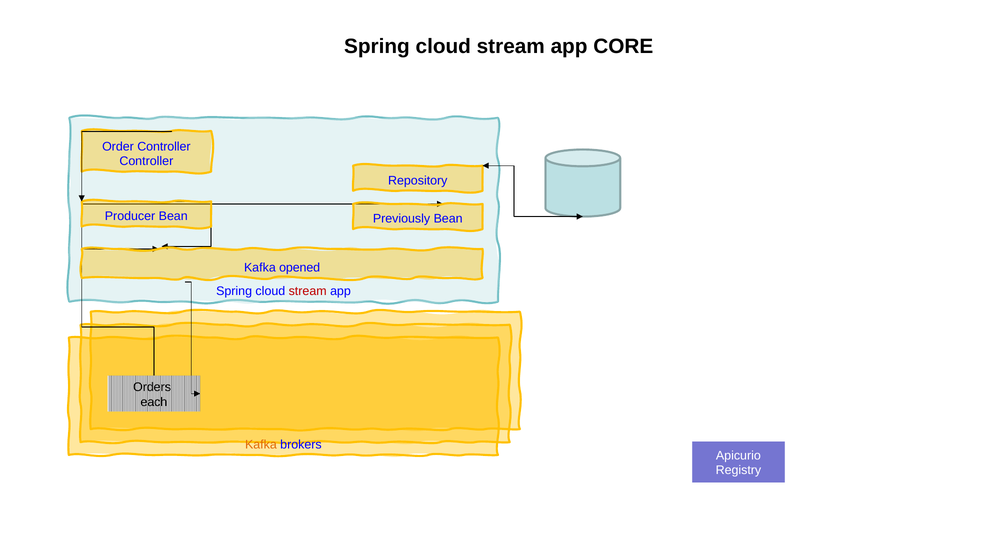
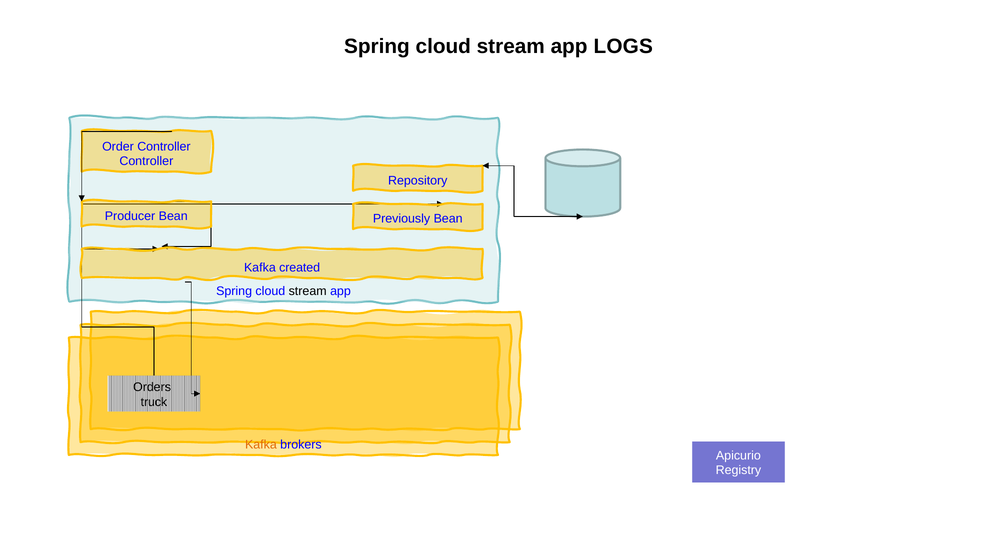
CORE: CORE -> LOGS
opened: opened -> created
stream at (308, 292) colour: red -> black
each: each -> truck
